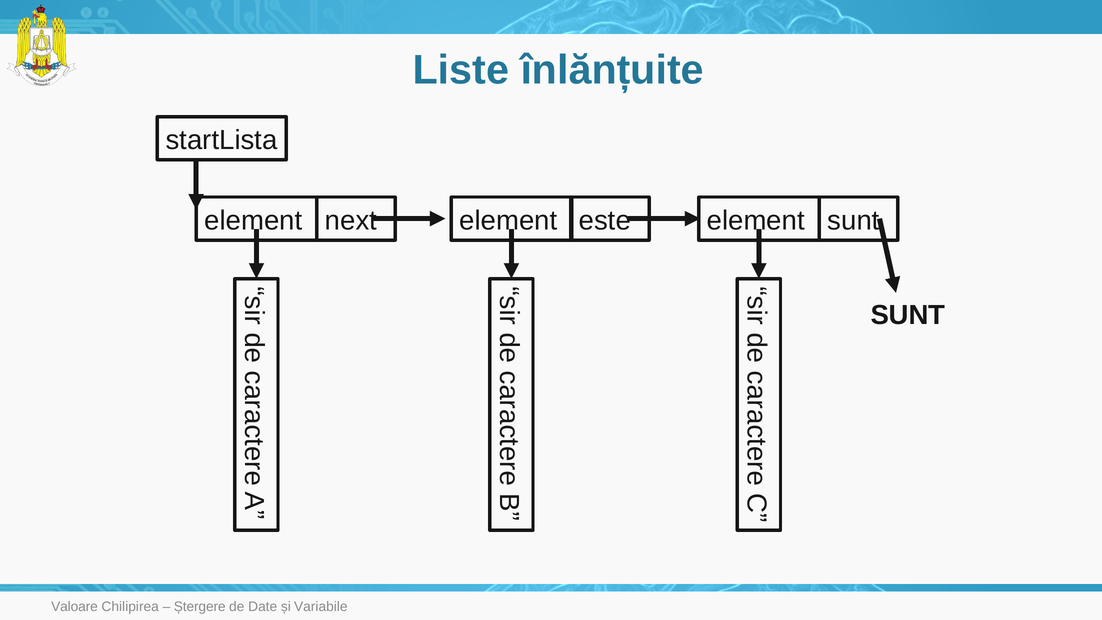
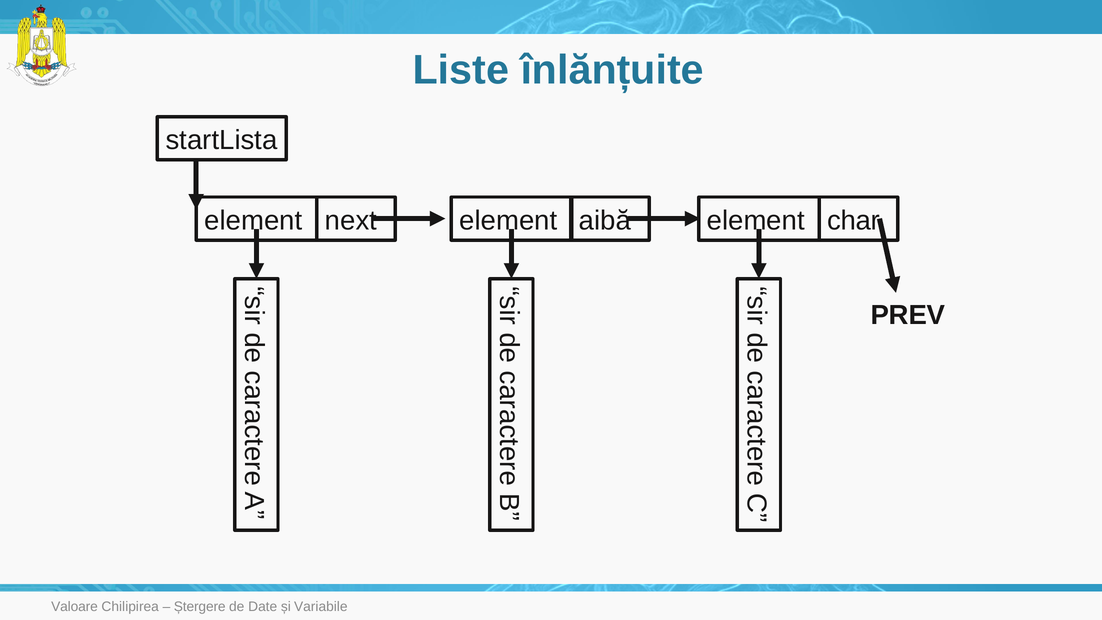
este: este -> aibă
element sunt: sunt -> char
SUNT at (908, 315): SUNT -> PREV
